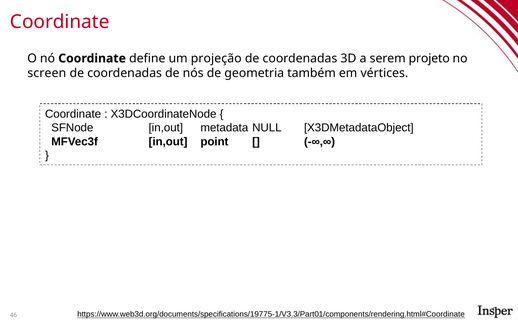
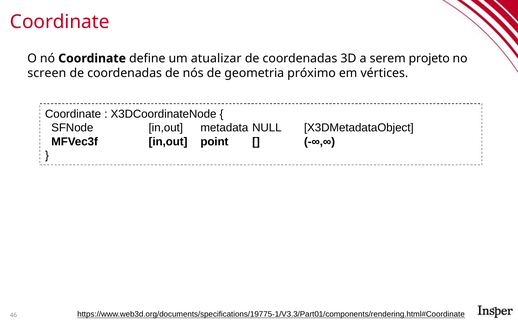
projeção: projeção -> atualizar
também: também -> próximo
